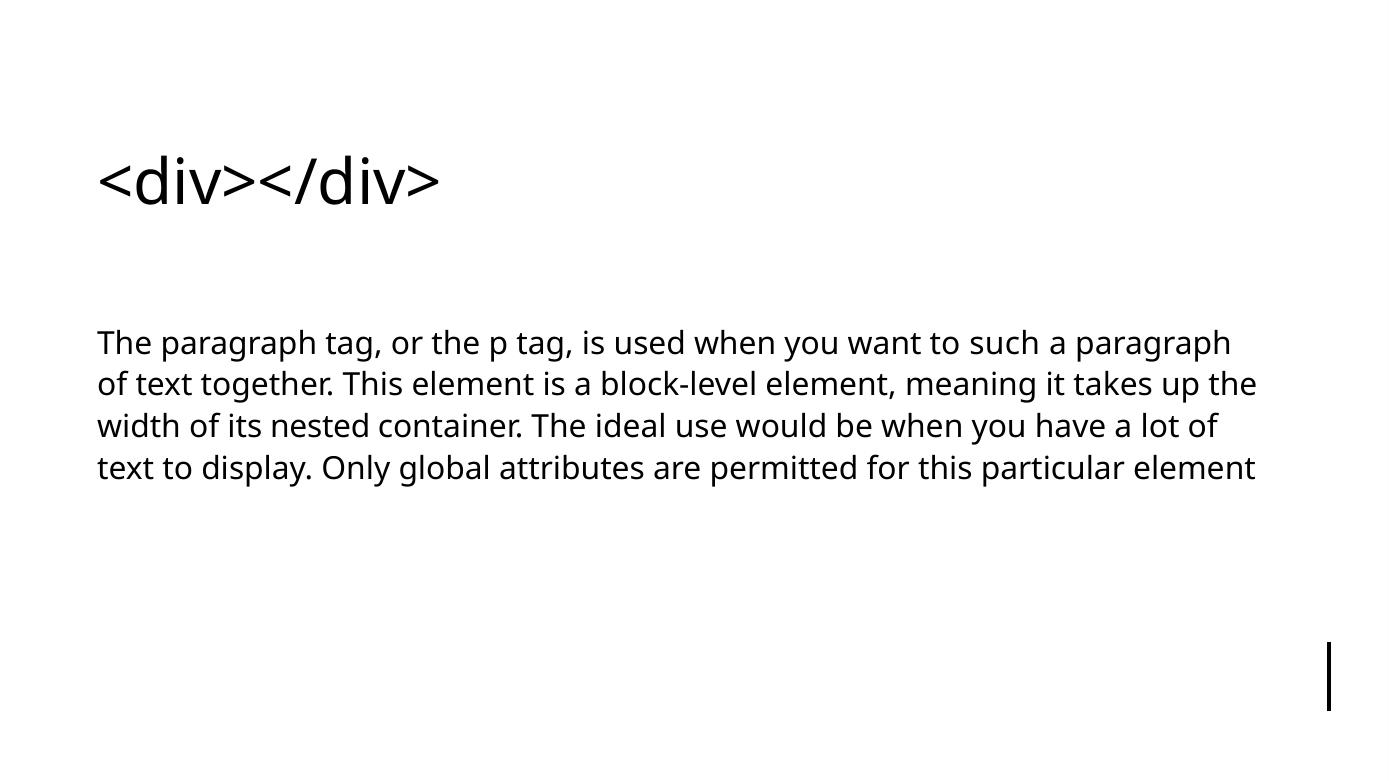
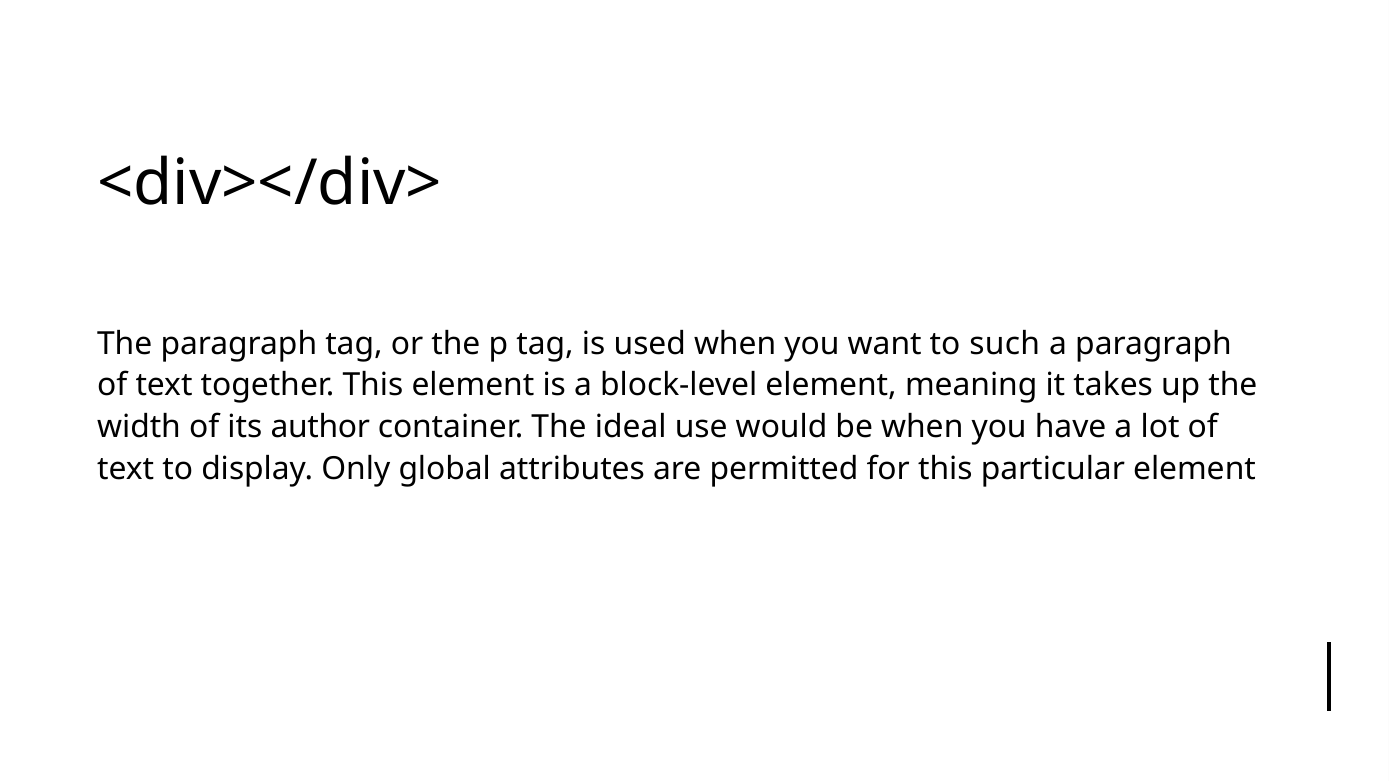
nested: nested -> author
